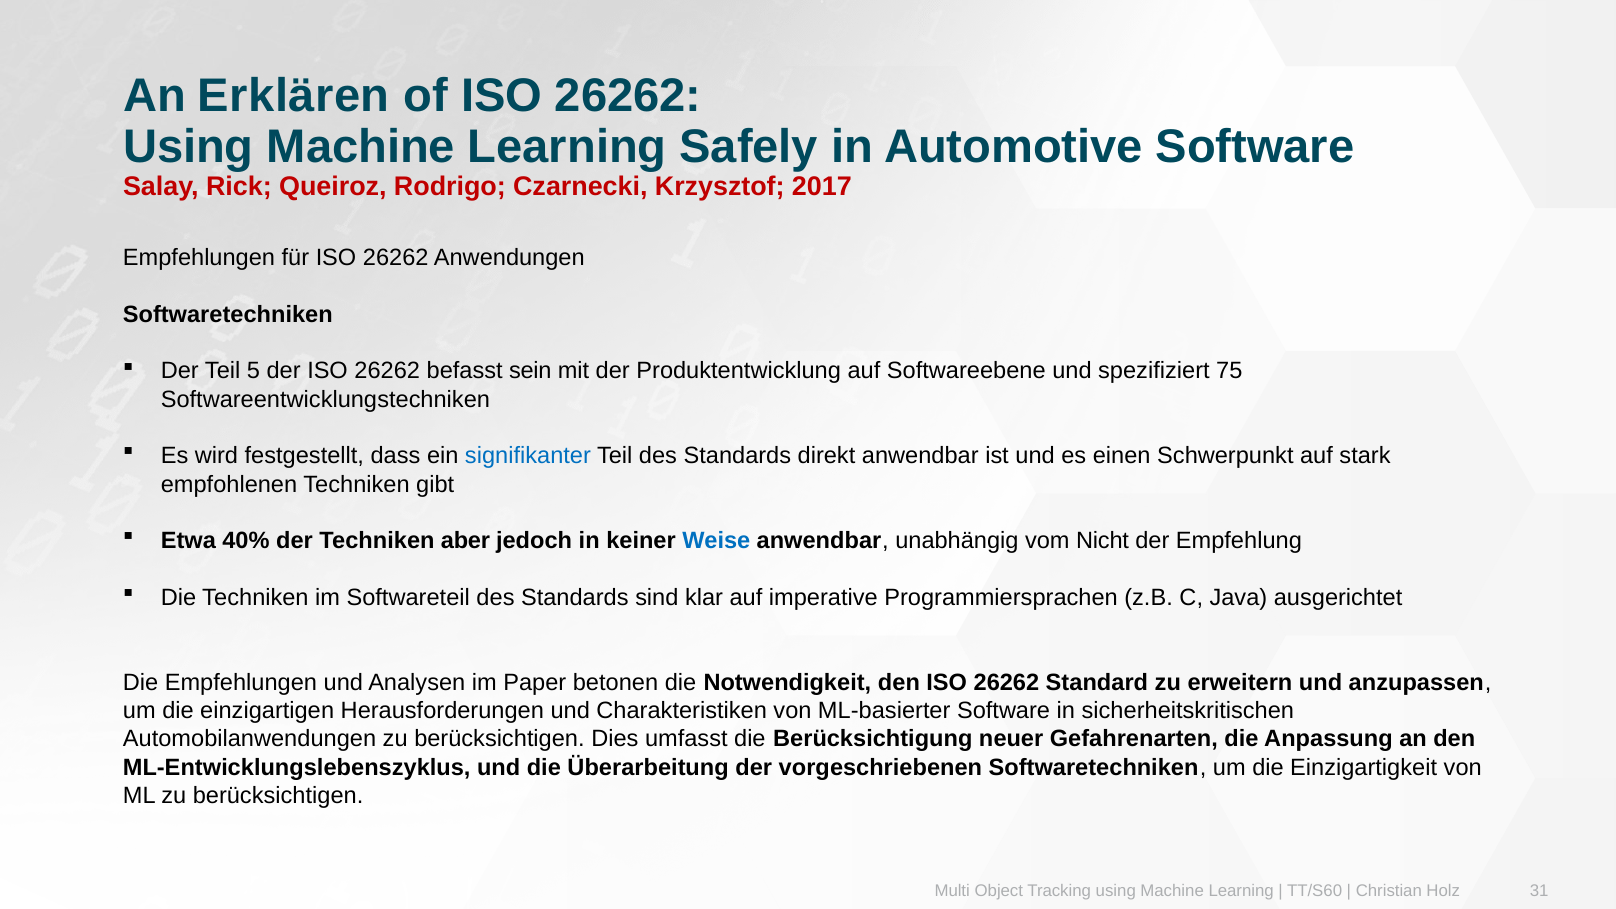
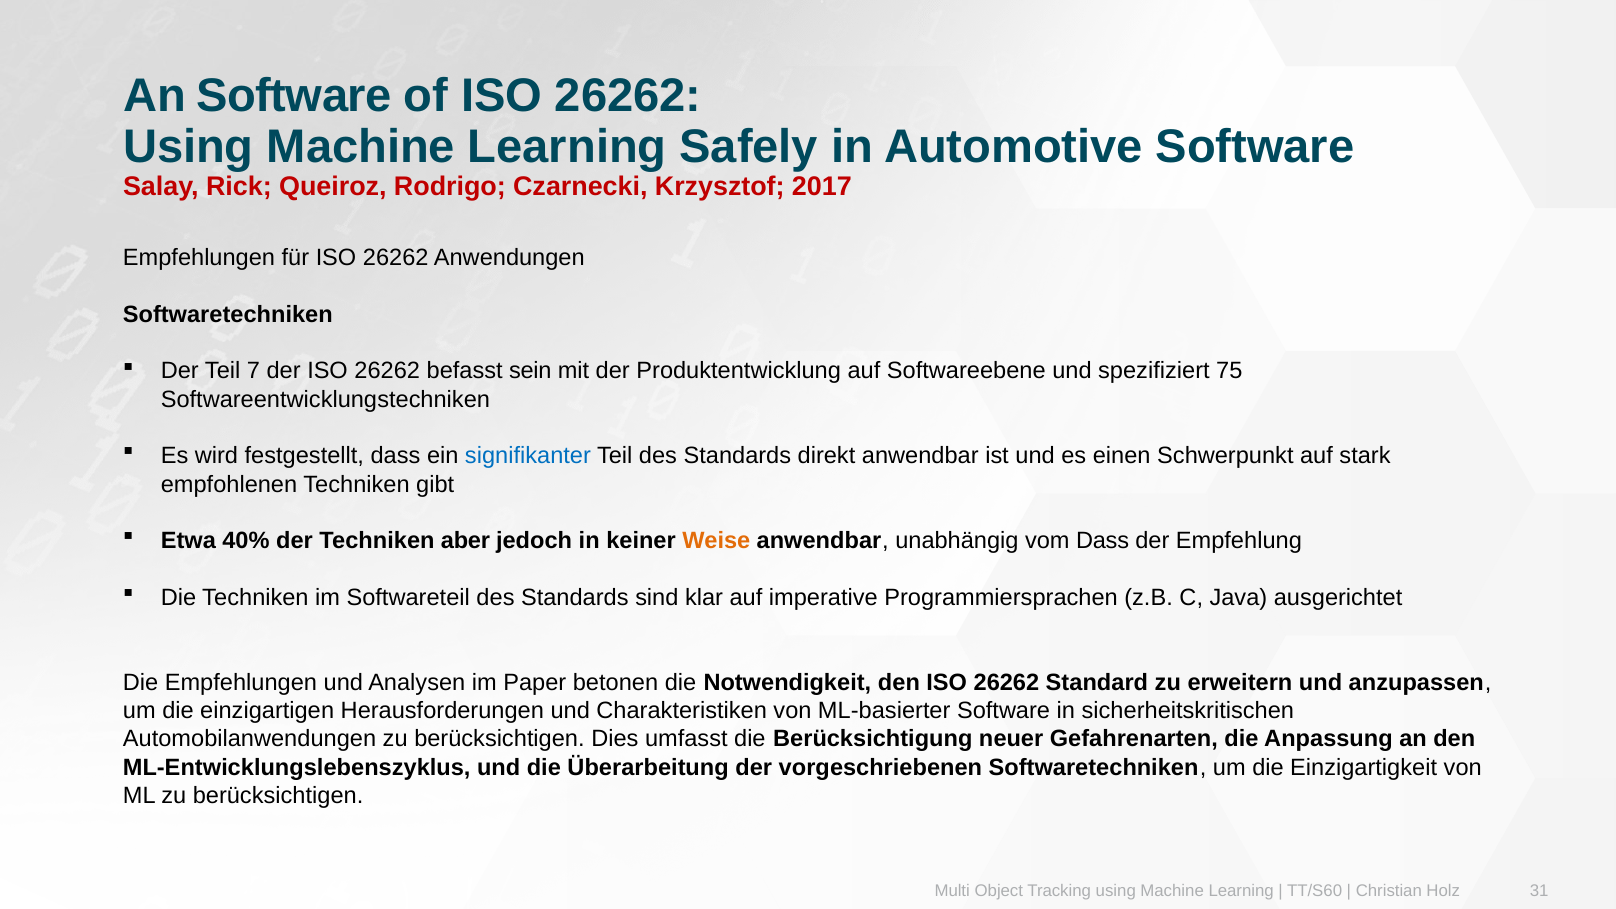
An Erklären: Erklären -> Software
5: 5 -> 7
Weise colour: blue -> orange
vom Nicht: Nicht -> Dass
